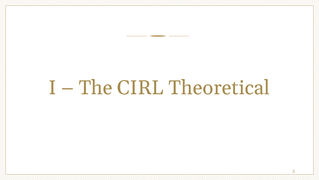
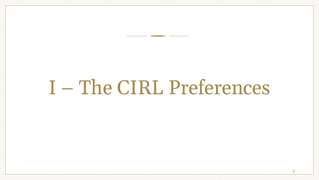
Theoretical: Theoretical -> Preferences
